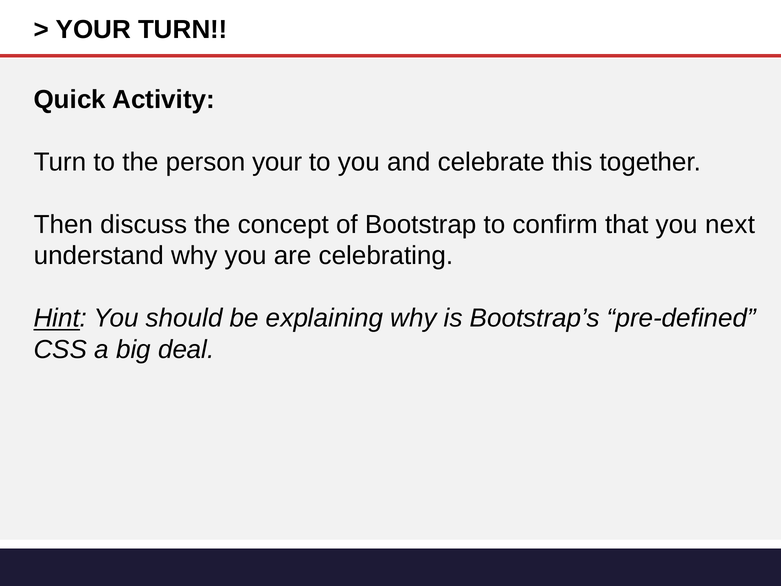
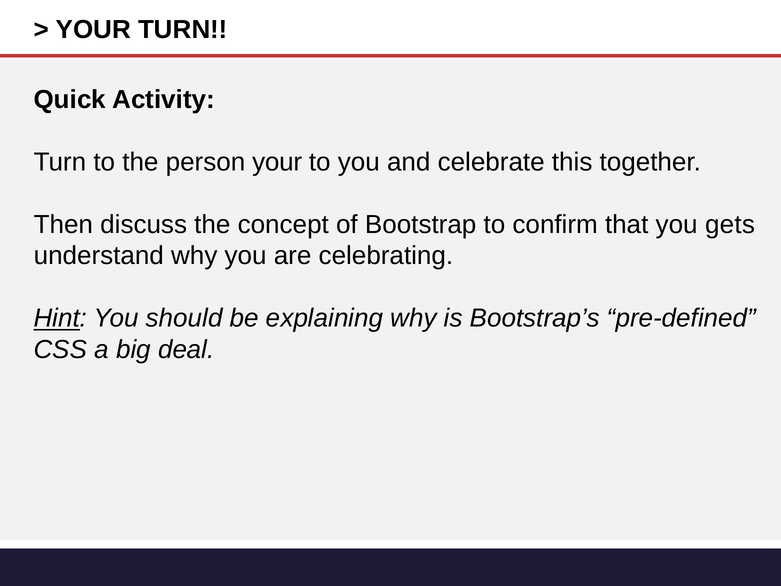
next: next -> gets
